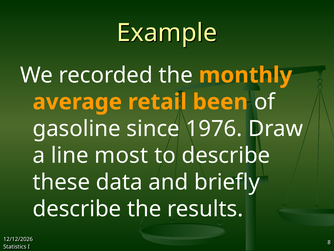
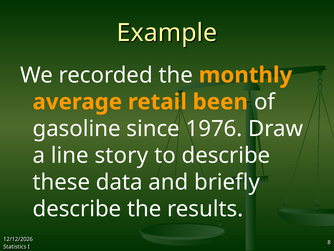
most: most -> story
